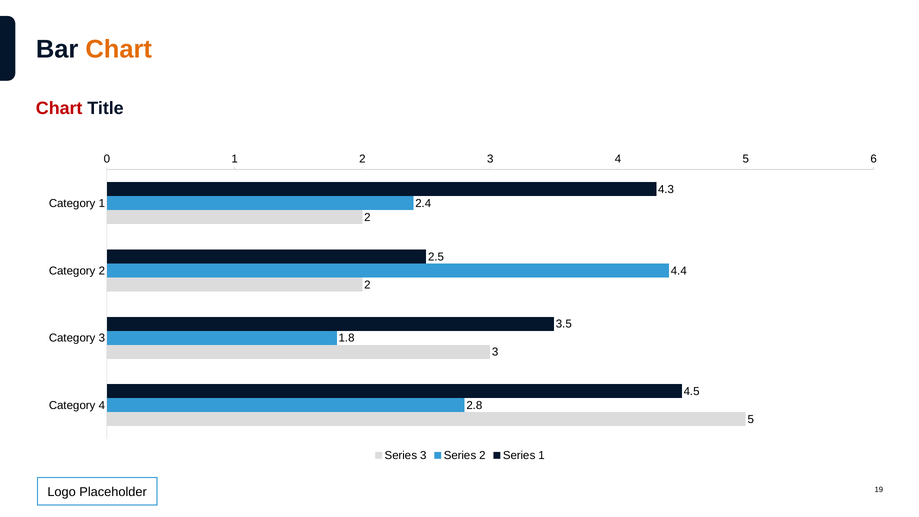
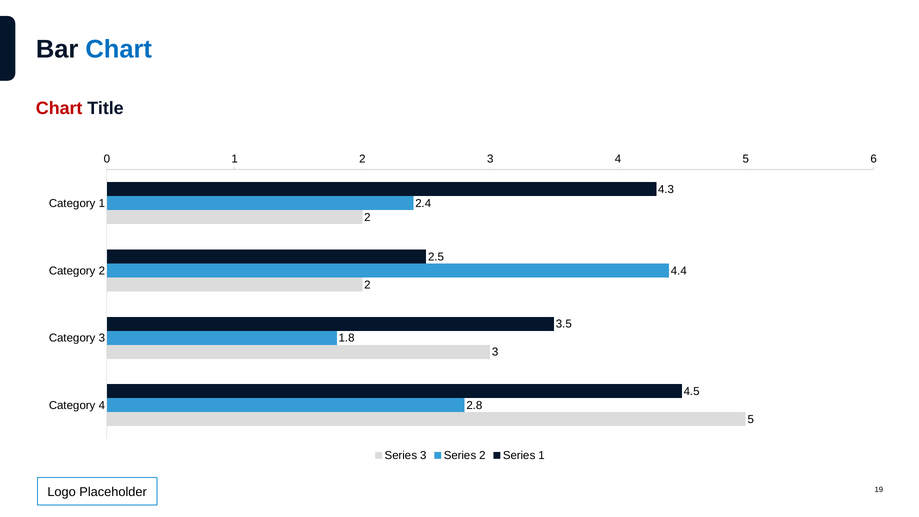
Chart at (119, 50) colour: orange -> blue
